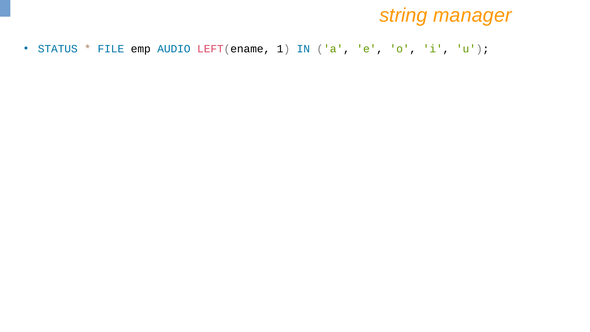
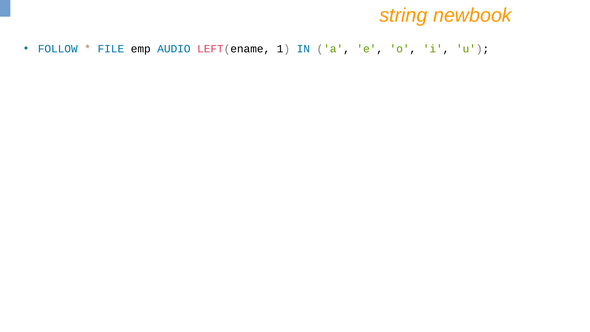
manager: manager -> newbook
STATUS: STATUS -> FOLLOW
